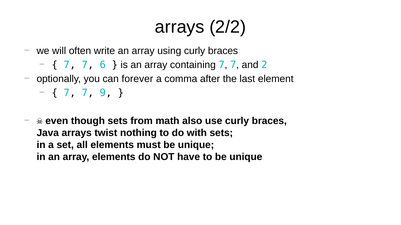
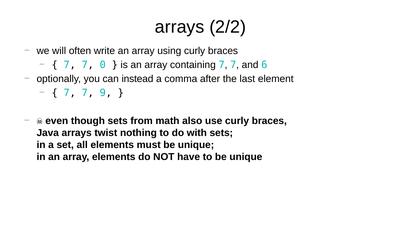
6: 6 -> 0
2: 2 -> 6
forever: forever -> instead
